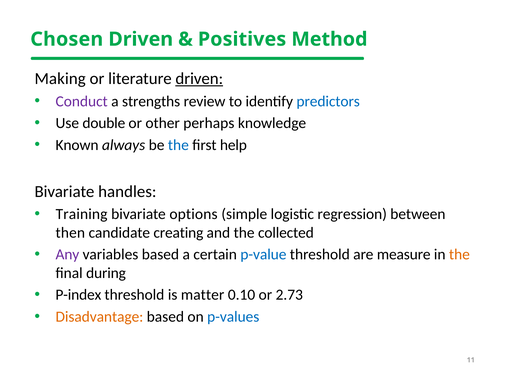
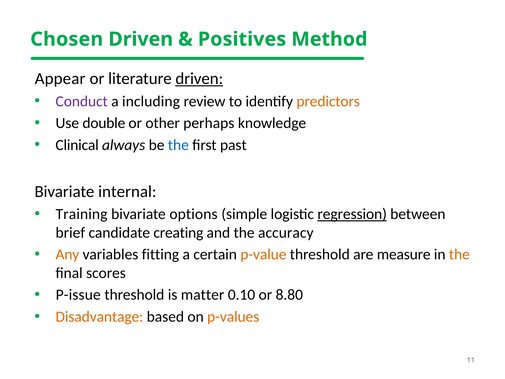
Making: Making -> Appear
strengths: strengths -> including
predictors colour: blue -> orange
Known: Known -> Clinical
help: help -> past
handles: handles -> internal
regression underline: none -> present
then: then -> brief
collected: collected -> accuracy
Any colour: purple -> orange
variables based: based -> fitting
p-value colour: blue -> orange
during: during -> scores
P-index: P-index -> P-issue
2.73: 2.73 -> 8.80
p-values colour: blue -> orange
